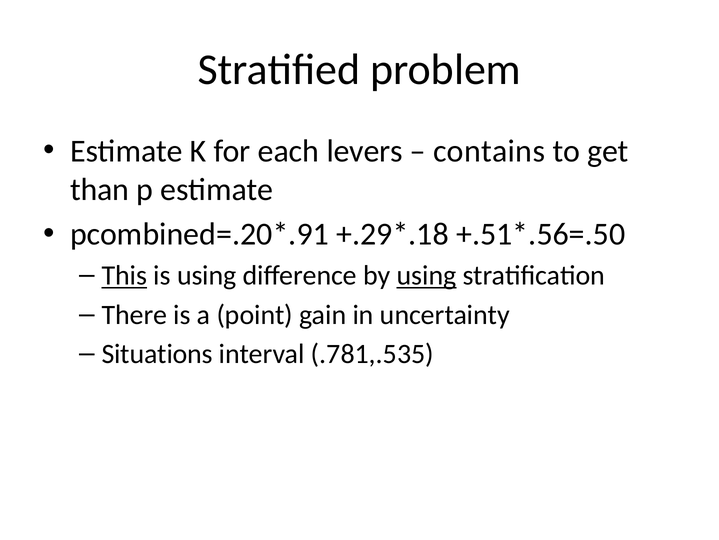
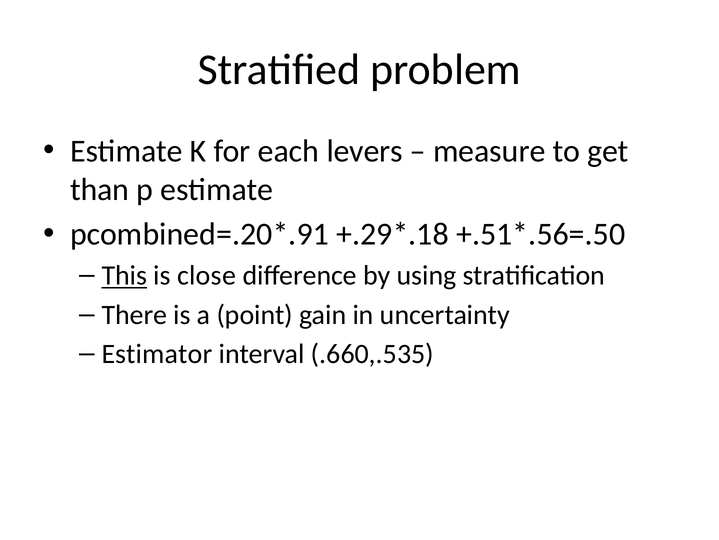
contains: contains -> measure
is using: using -> close
using at (427, 275) underline: present -> none
Situations: Situations -> Estimator
.781,.535: .781,.535 -> .660,.535
